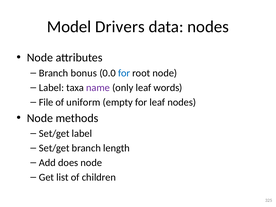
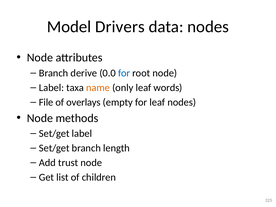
bonus: bonus -> derive
name colour: purple -> orange
uniform: uniform -> overlays
does: does -> trust
